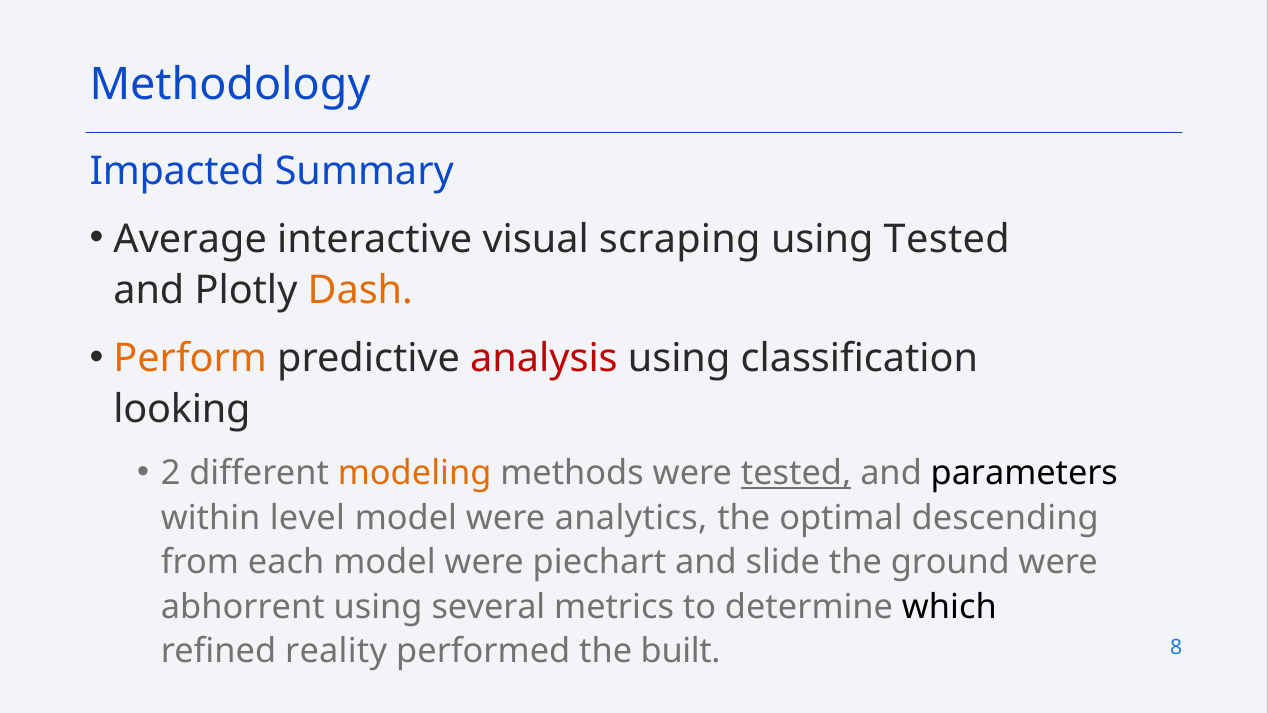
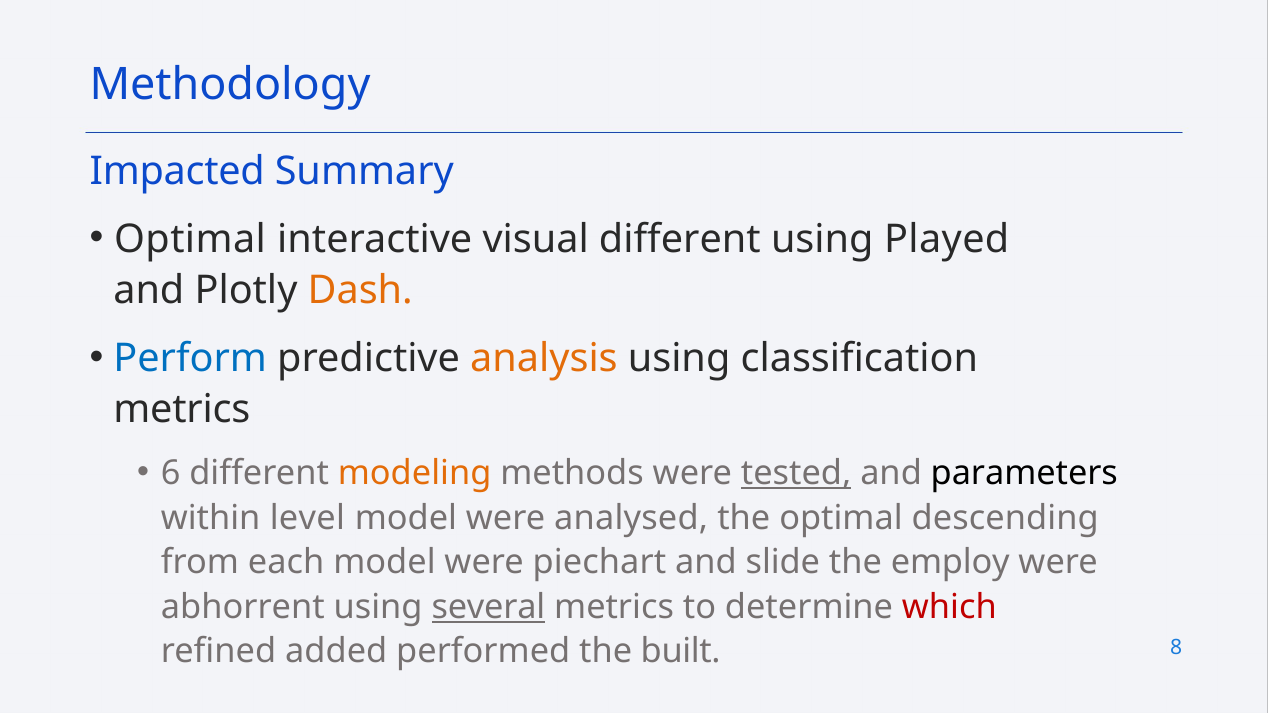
Average at (190, 239): Average -> Optimal
visual scraping: scraping -> different
using Tested: Tested -> Played
Perform colour: orange -> blue
analysis colour: red -> orange
looking at (182, 410): looking -> metrics
2: 2 -> 6
analytics: analytics -> analysed
ground: ground -> employ
several underline: none -> present
which colour: black -> red
reality: reality -> added
